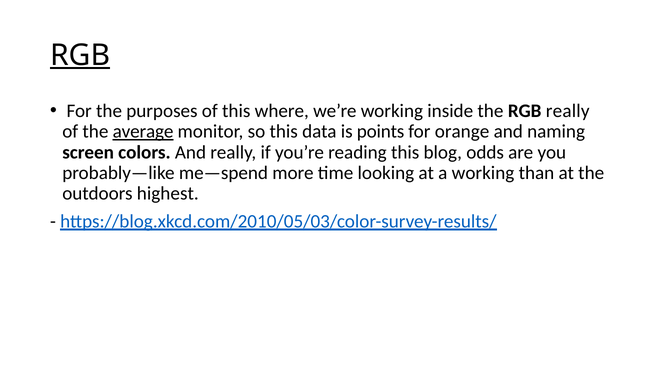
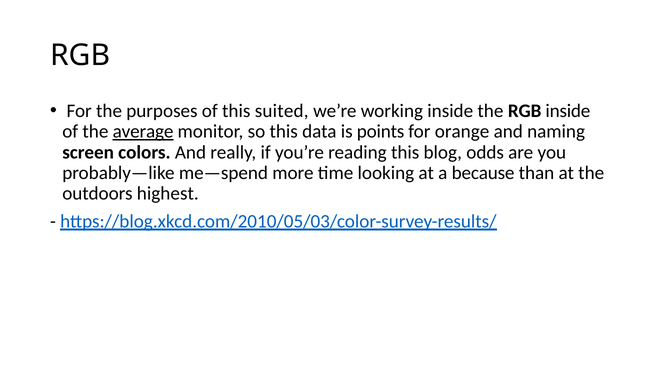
RGB at (80, 55) underline: present -> none
where: where -> suited
RGB really: really -> inside
a working: working -> because
